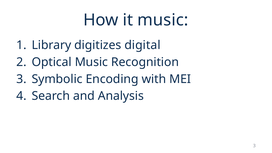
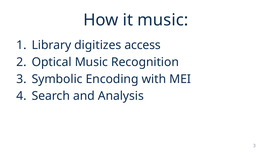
digital: digital -> access
